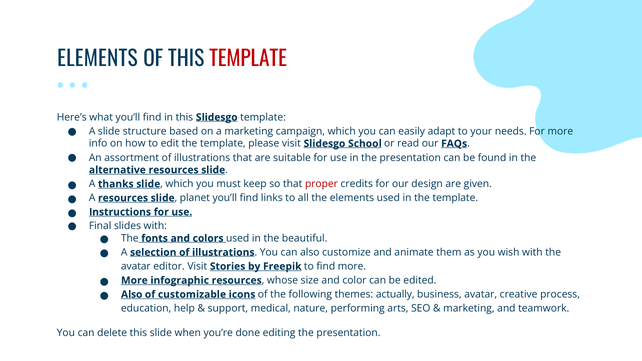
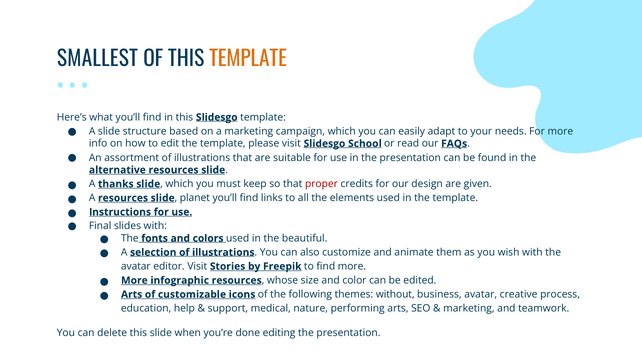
ELEMENTS at (97, 59): ELEMENTS -> SMALLEST
TEMPLATE at (248, 59) colour: red -> orange
Also at (132, 295): Also -> Arts
actually: actually -> without
